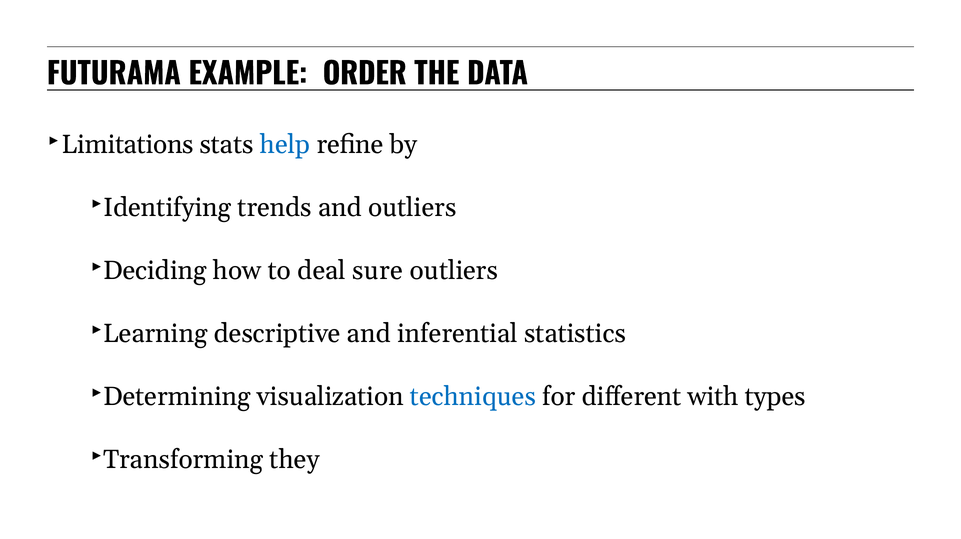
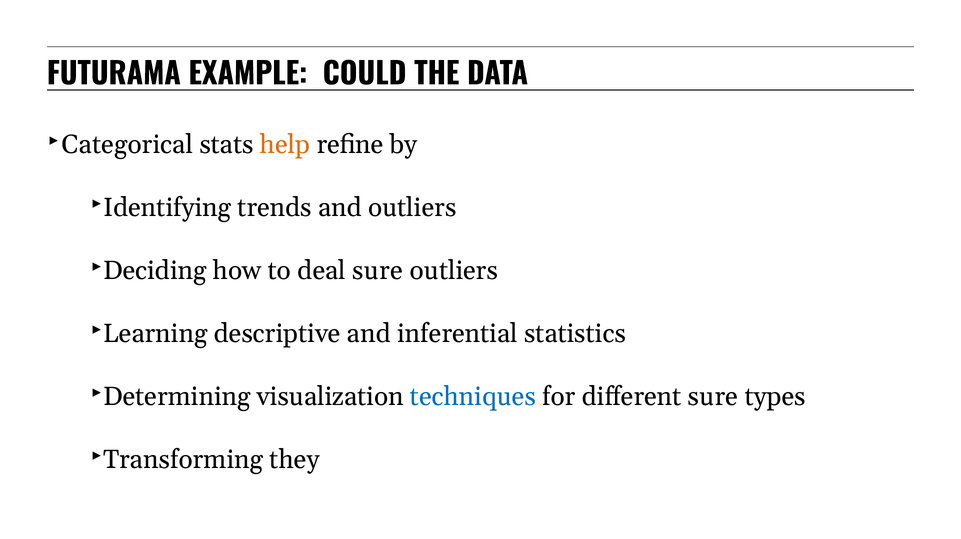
ORDER: ORDER -> COULD
Limitations: Limitations -> Categorical
help colour: blue -> orange
different with: with -> sure
